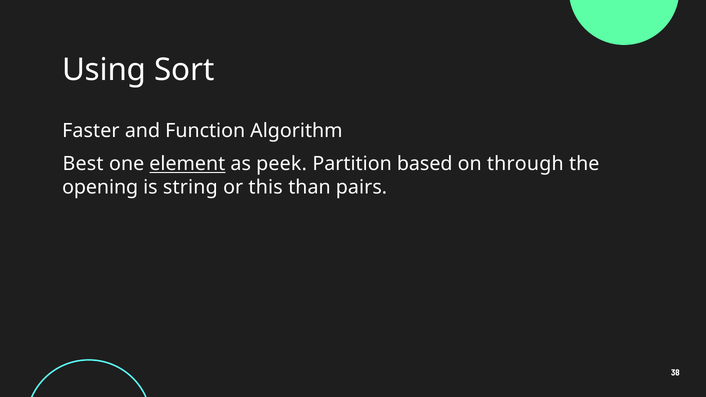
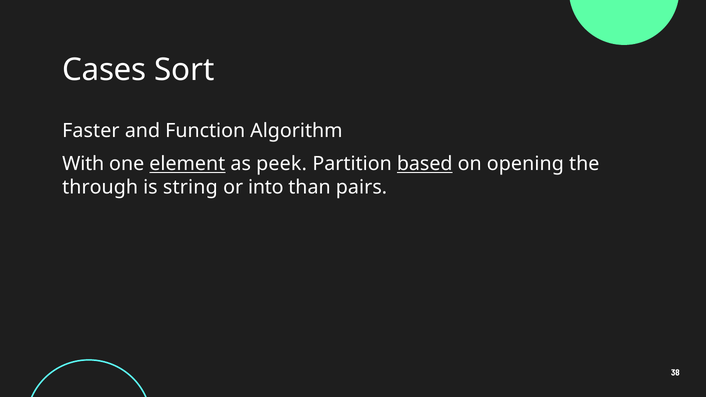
Using: Using -> Cases
Best: Best -> With
based underline: none -> present
through: through -> opening
opening: opening -> through
this: this -> into
